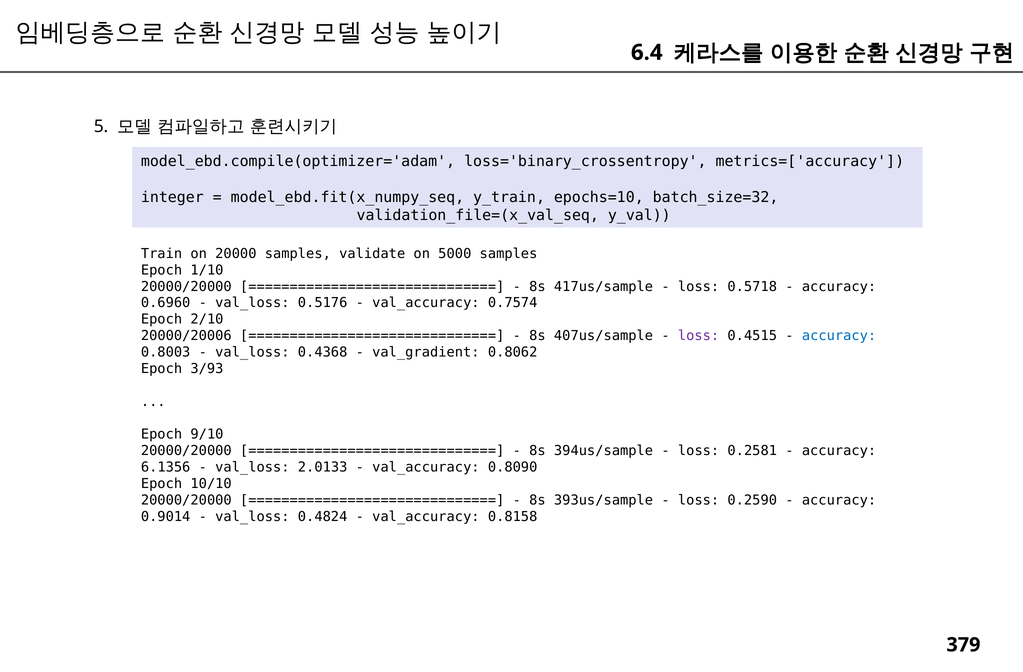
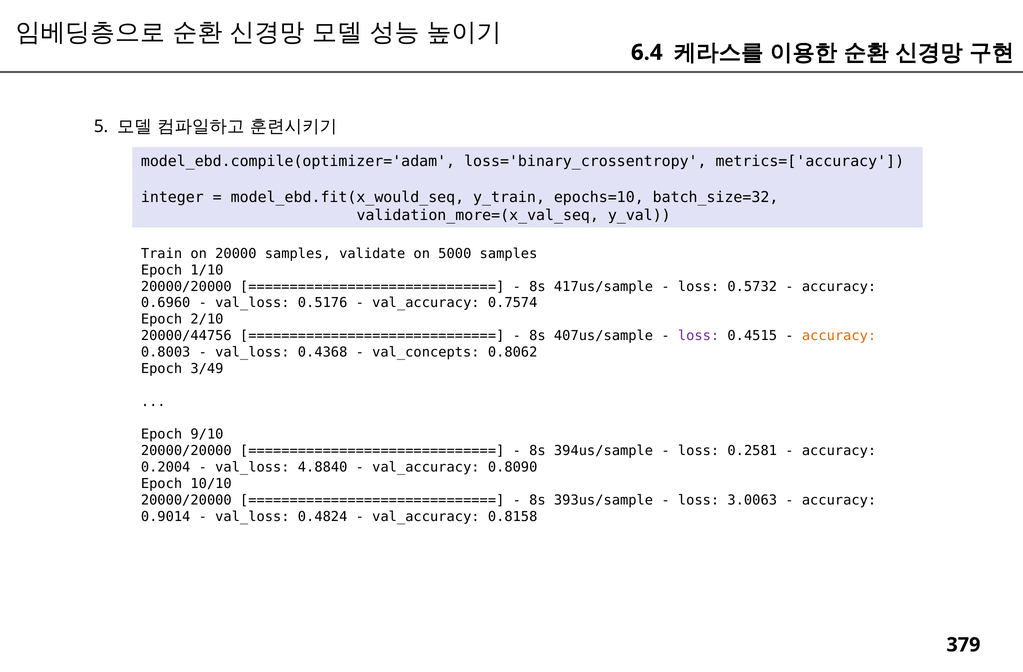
model_ebd.fit(x_numpy_seq: model_ebd.fit(x_numpy_seq -> model_ebd.fit(x_would_seq
validation_file=(x_val_seq: validation_file=(x_val_seq -> validation_more=(x_val_seq
0.5718: 0.5718 -> 0.5732
20000/20006: 20000/20006 -> 20000/44756
accuracy at (839, 336) colour: blue -> orange
val_gradient: val_gradient -> val_concepts
3/93: 3/93 -> 3/49
6.1356: 6.1356 -> 0.2004
2.0133: 2.0133 -> 4.8840
0.2590: 0.2590 -> 3.0063
